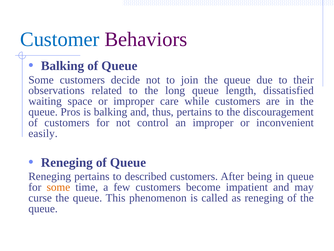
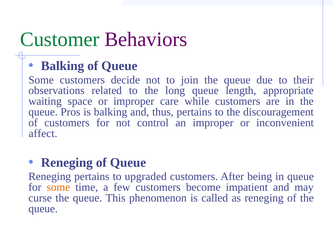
Customer colour: blue -> green
dissatisfied: dissatisfied -> appropriate
easily: easily -> affect
described: described -> upgraded
